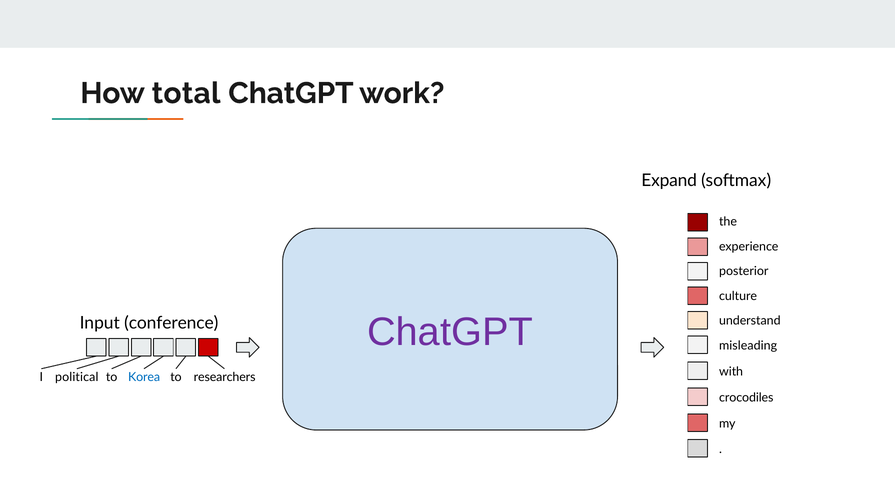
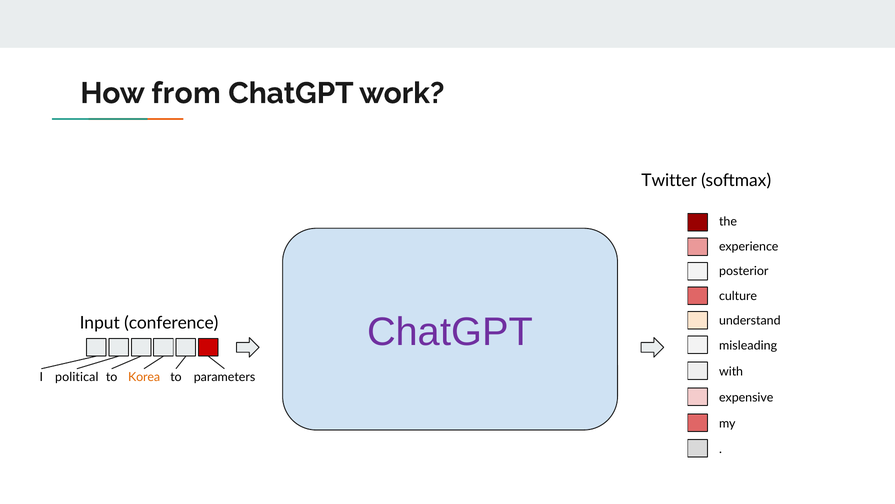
total: total -> from
Expand: Expand -> Twitter
Korea colour: blue -> orange
researchers: researchers -> parameters
crocodiles: crocodiles -> expensive
